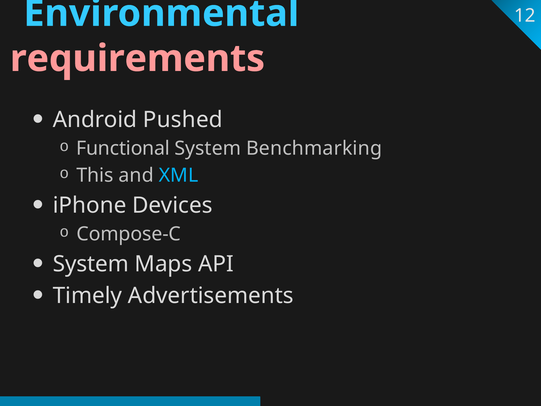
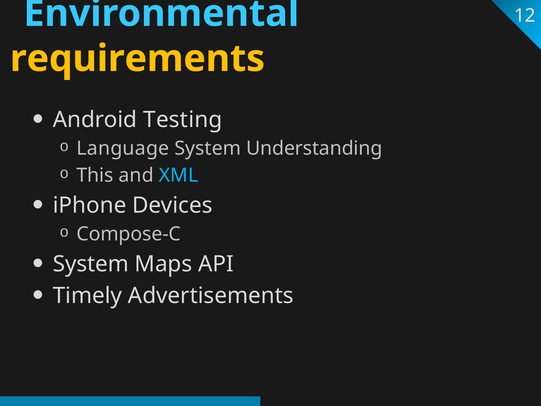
requirements colour: pink -> yellow
Pushed: Pushed -> Testing
Functional: Functional -> Language
Benchmarking: Benchmarking -> Understanding
